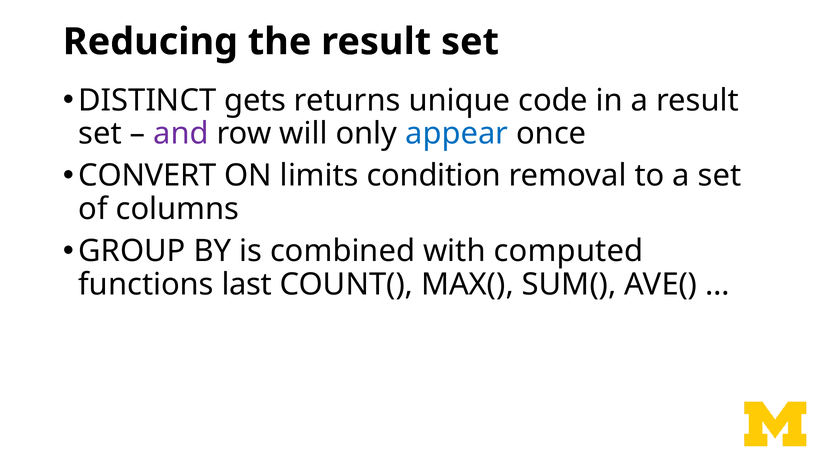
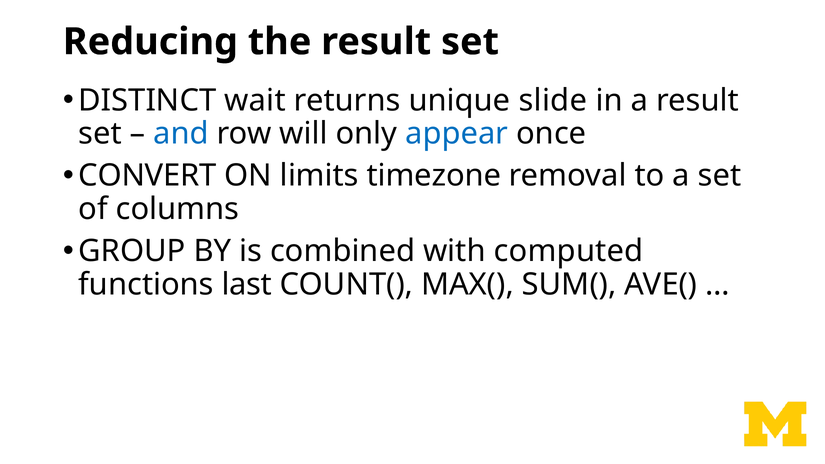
gets: gets -> wait
code: code -> slide
and colour: purple -> blue
condition: condition -> timezone
